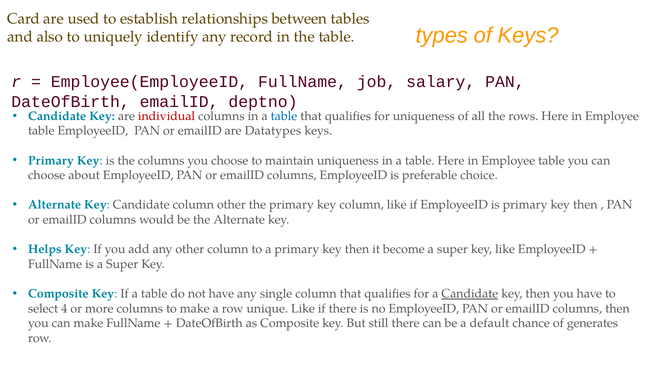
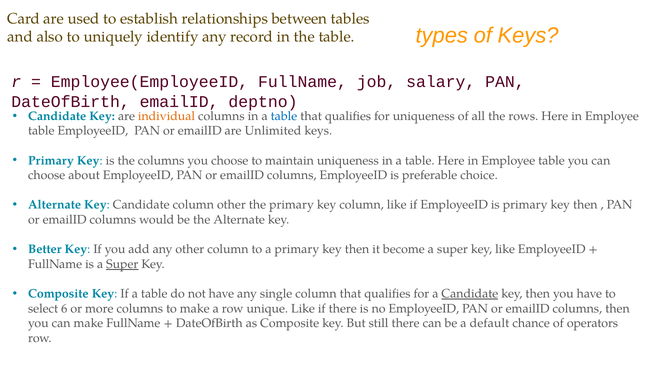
individual colour: red -> orange
Datatypes: Datatypes -> Unlimited
Helps: Helps -> Better
Super at (122, 264) underline: none -> present
4: 4 -> 6
generates: generates -> operators
